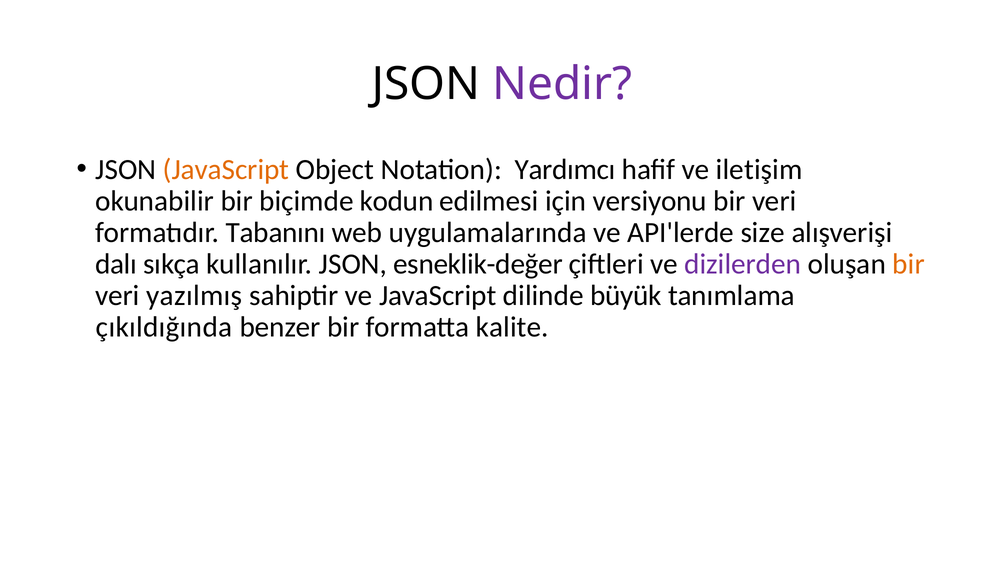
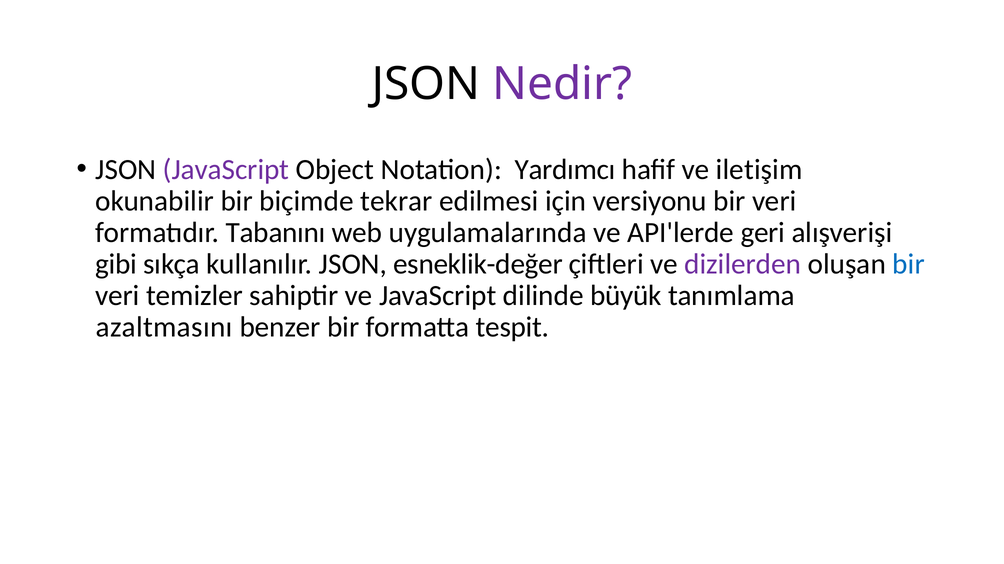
JavaScript at (226, 170) colour: orange -> purple
kodun: kodun -> tekrar
size: size -> geri
dalı: dalı -> gibi
bir at (909, 264) colour: orange -> blue
yazılmış: yazılmış -> temizler
çıkıldığında: çıkıldığında -> azaltmasını
kalite: kalite -> tespit
